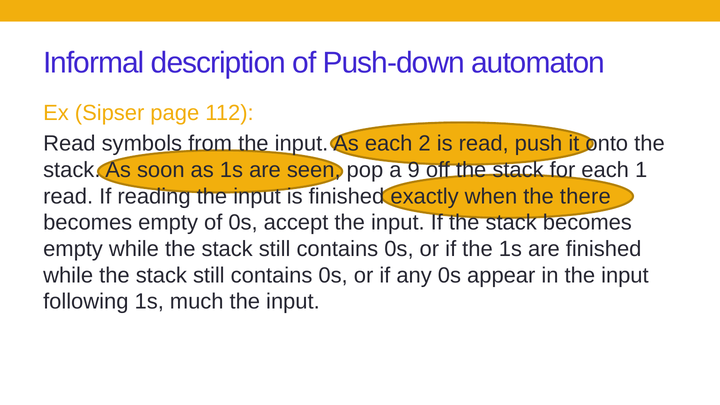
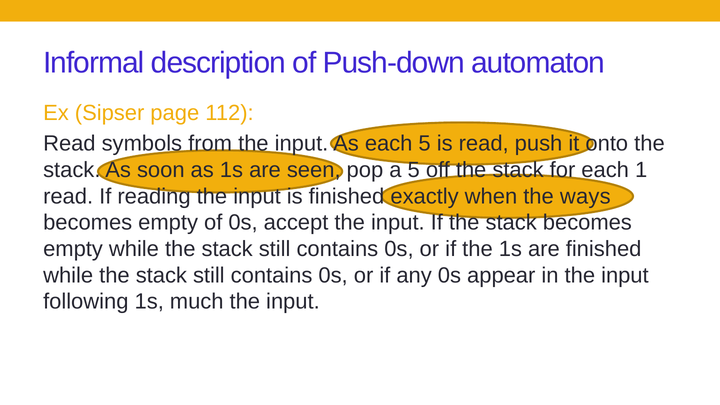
each 2: 2 -> 5
a 9: 9 -> 5
there: there -> ways
